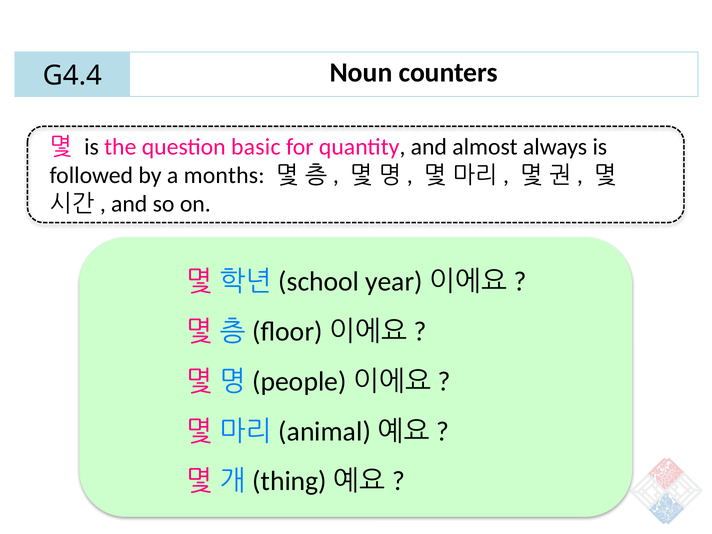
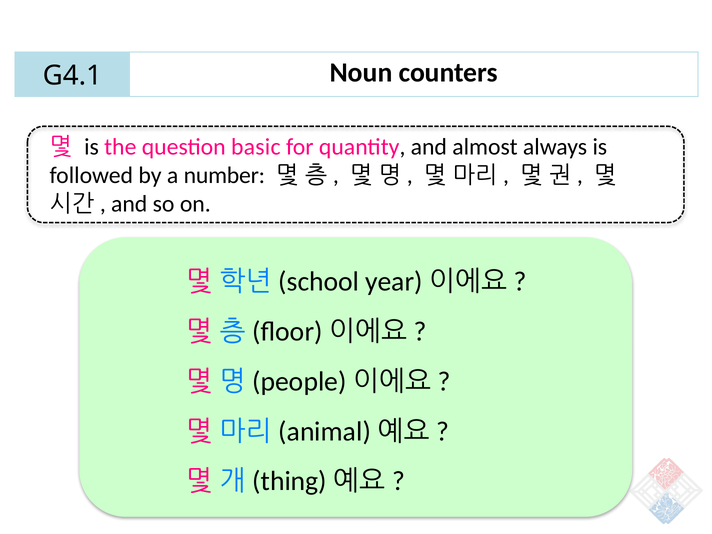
G4.4: G4.4 -> G4.1
months: months -> number
